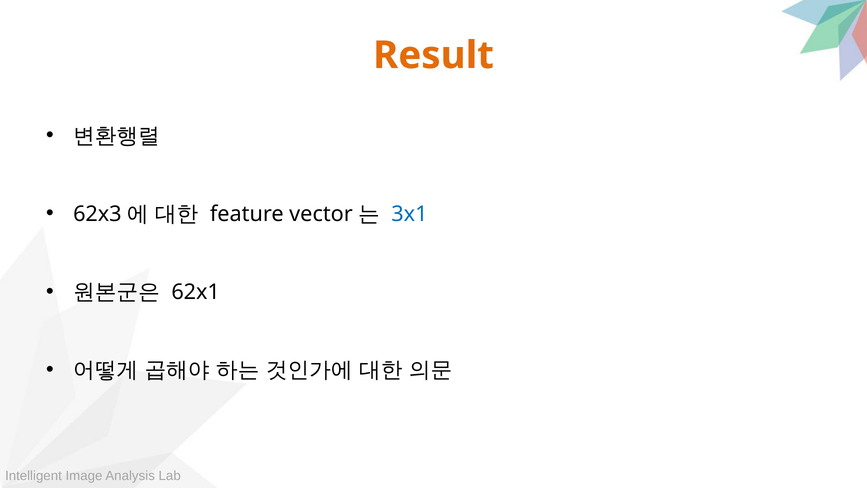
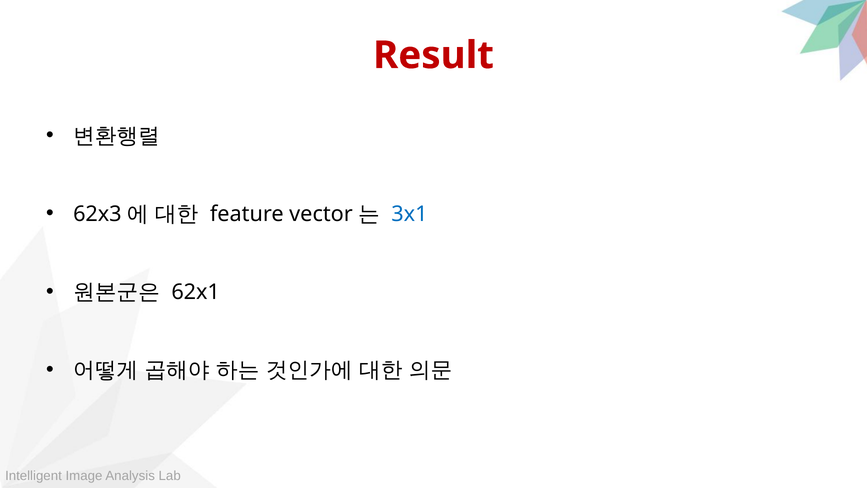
Result colour: orange -> red
